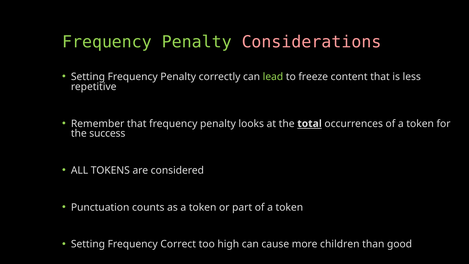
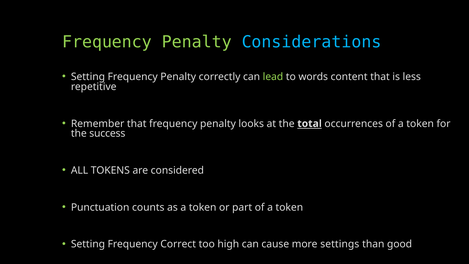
Considerations colour: pink -> light blue
freeze: freeze -> words
children: children -> settings
